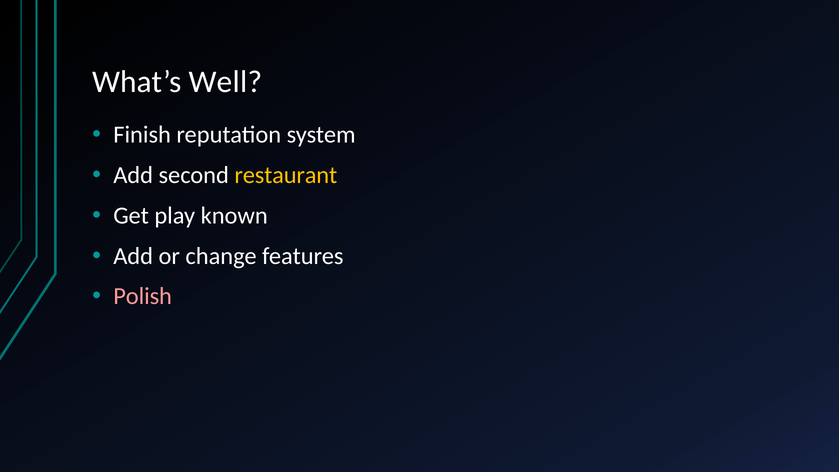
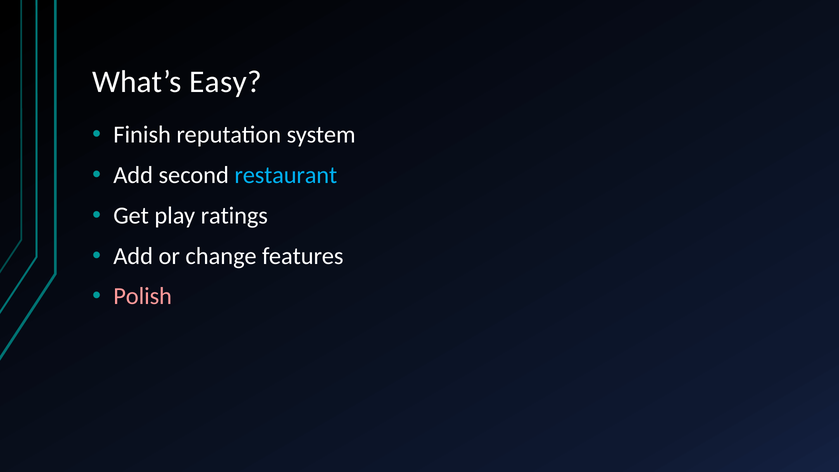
Well: Well -> Easy
restaurant colour: yellow -> light blue
known: known -> ratings
